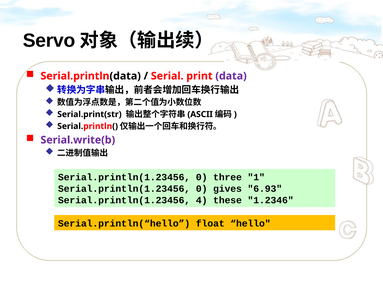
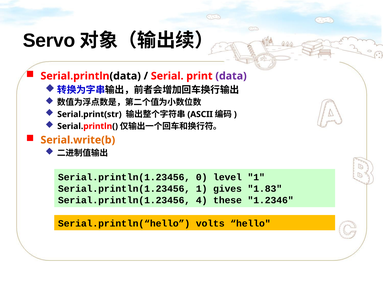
Serial.write(b colour: purple -> orange
three: three -> level
0 at (202, 189): 0 -> 1
6.93: 6.93 -> 1.83
float: float -> volts
